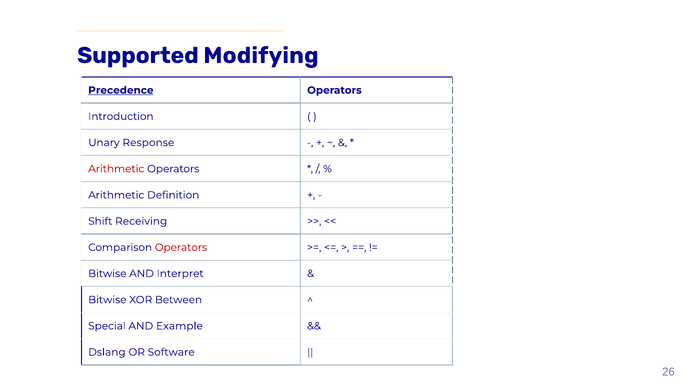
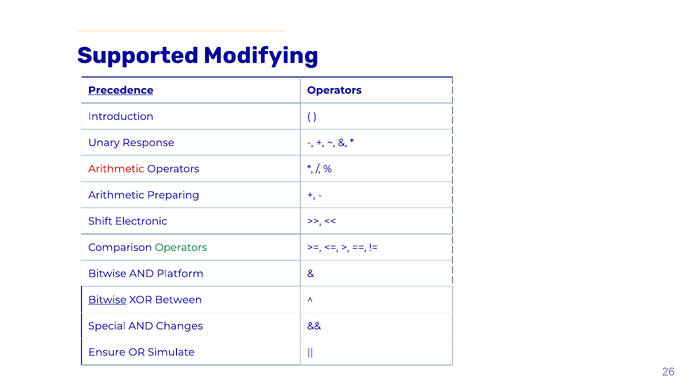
Definition: Definition -> Preparing
Receiving: Receiving -> Electronic
Operators at (181, 248) colour: red -> green
Interpret: Interpret -> Platform
Bitwise at (107, 300) underline: none -> present
Example: Example -> Changes
Dslang: Dslang -> Ensure
Software: Software -> Simulate
